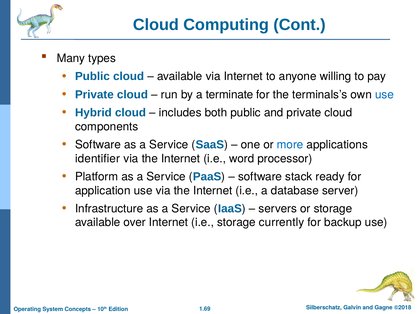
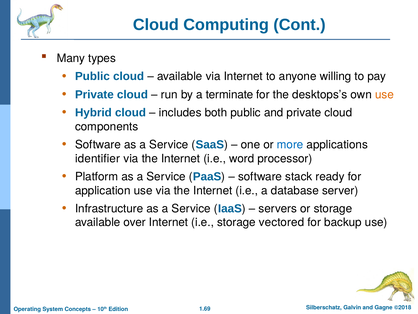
terminals’s: terminals’s -> desktops’s
use at (384, 94) colour: blue -> orange
currently: currently -> vectored
